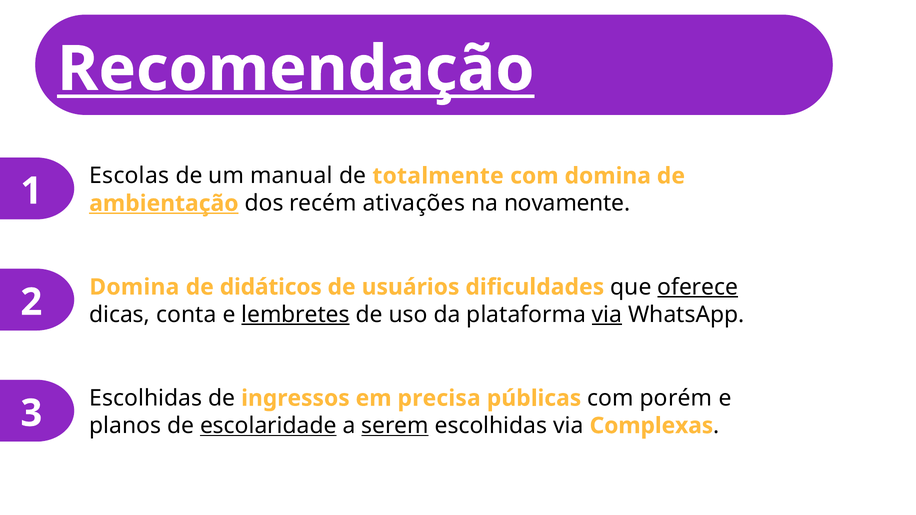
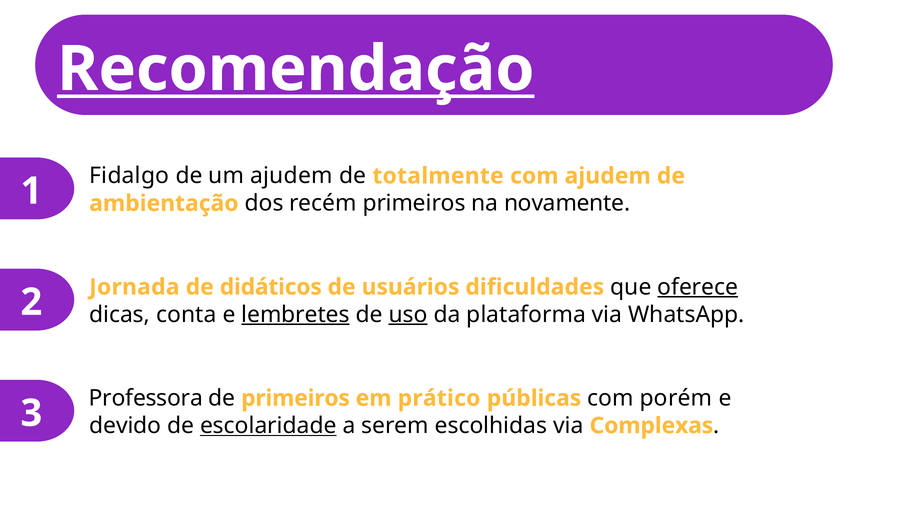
Escolas: Escolas -> Fidalgo
um manual: manual -> ajudem
com domina: domina -> ajudem
ambientação underline: present -> none
recém ativações: ativações -> primeiros
Domina at (134, 287): Domina -> Jornada
uso underline: none -> present
via at (607, 315) underline: present -> none
Escolhidas at (146, 398): Escolhidas -> Professora
de ingressos: ingressos -> primeiros
precisa: precisa -> prático
planos: planos -> devido
serem underline: present -> none
